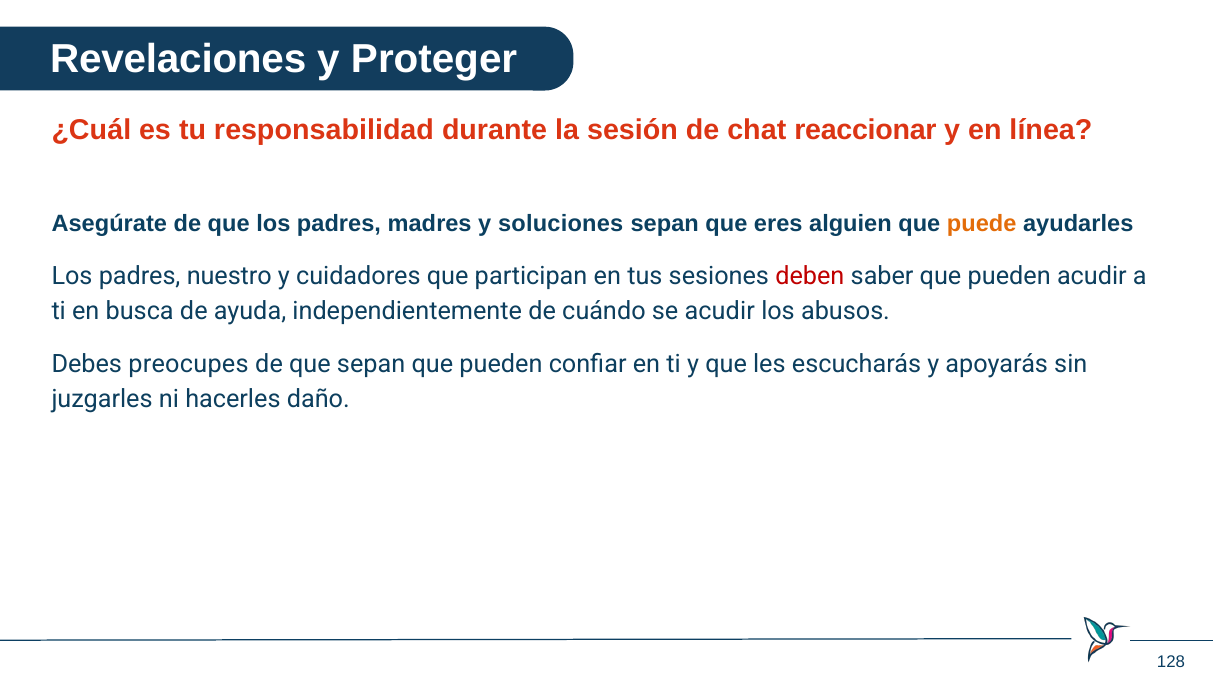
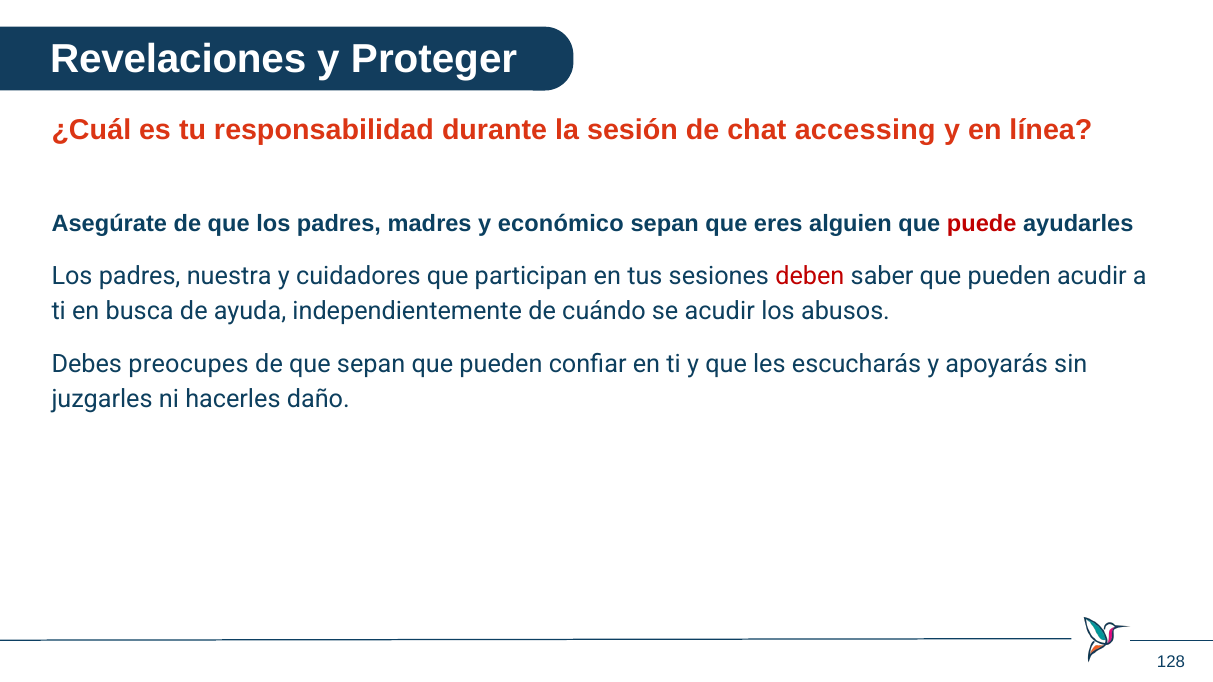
reaccionar: reaccionar -> accessing
soluciones: soluciones -> económico
puede colour: orange -> red
nuestro: nuestro -> nuestra
